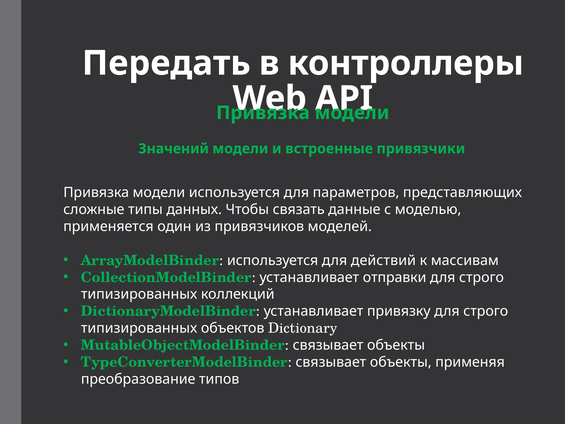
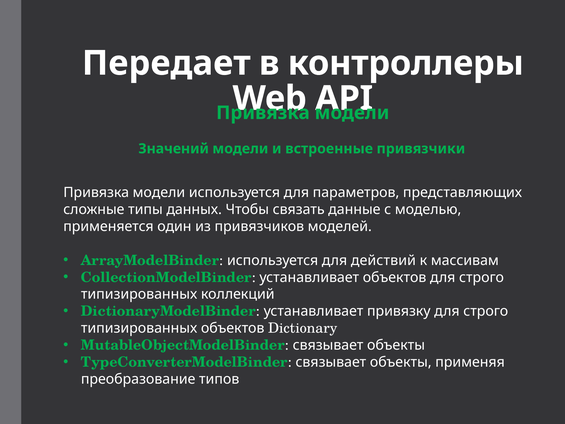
Передать: Передать -> Передает
устанавливает отправки: отправки -> объектов
